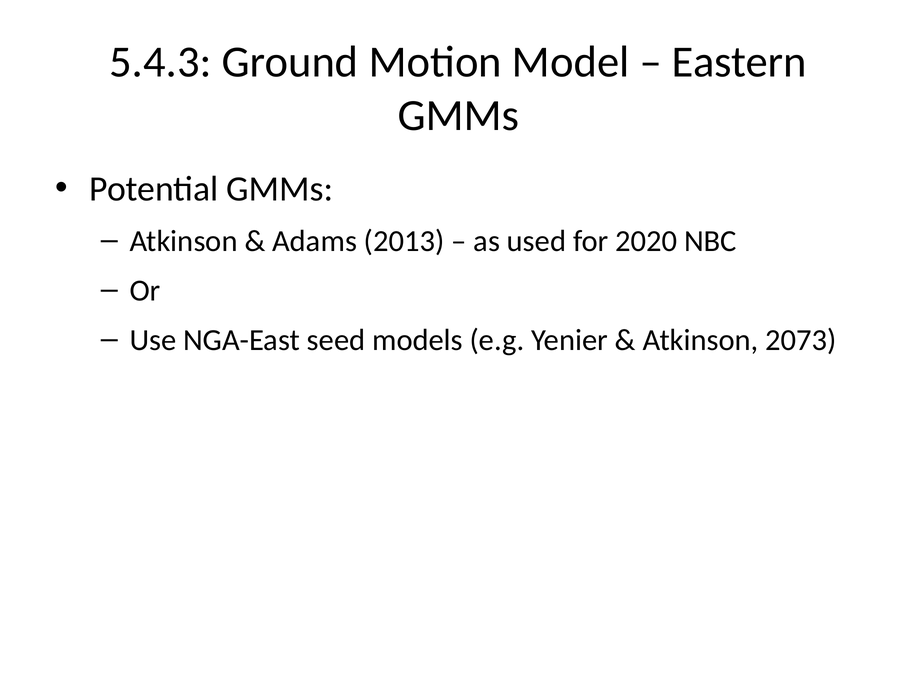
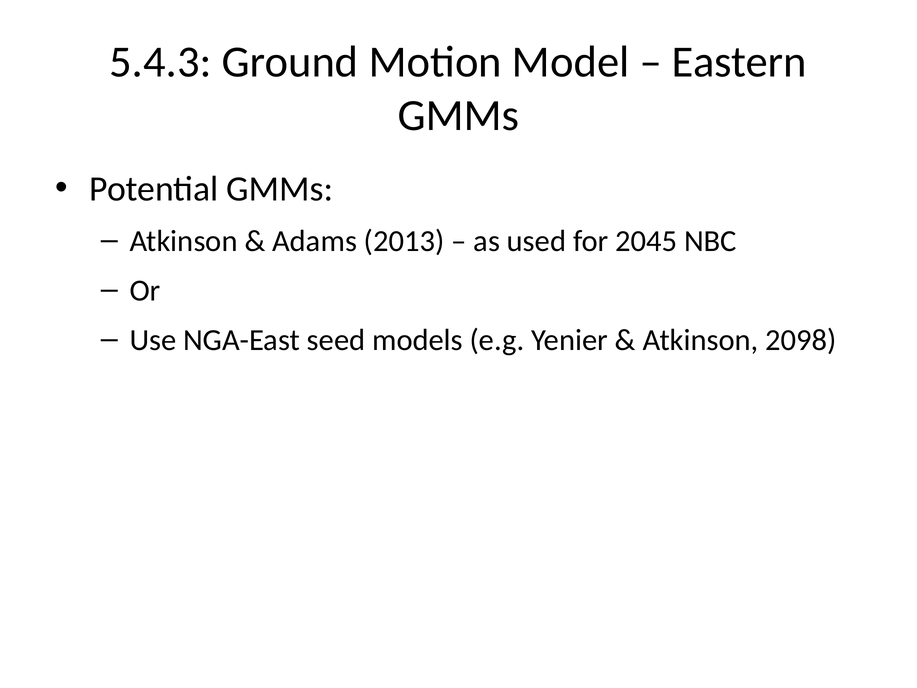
2020: 2020 -> 2045
2073: 2073 -> 2098
